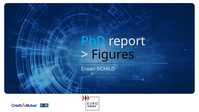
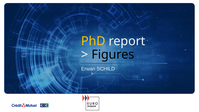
PhD colour: light blue -> yellow
